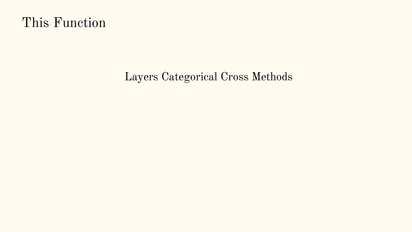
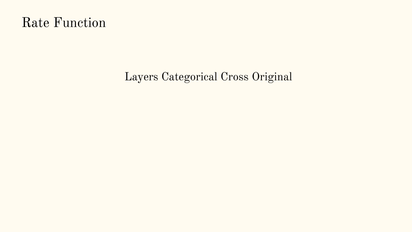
This: This -> Rate
Methods: Methods -> Original
